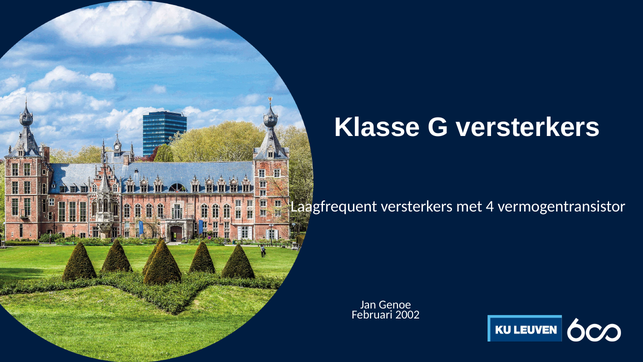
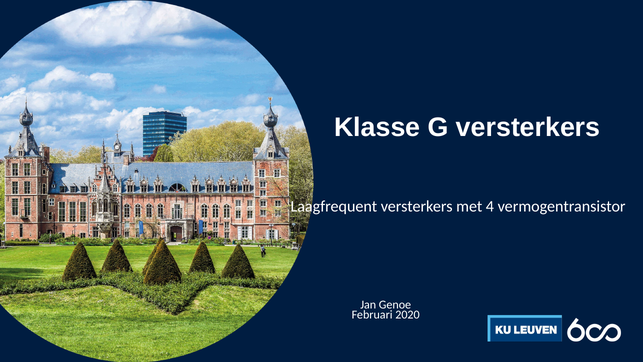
2002: 2002 -> 2020
